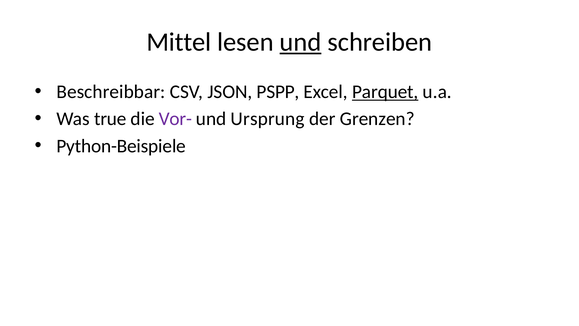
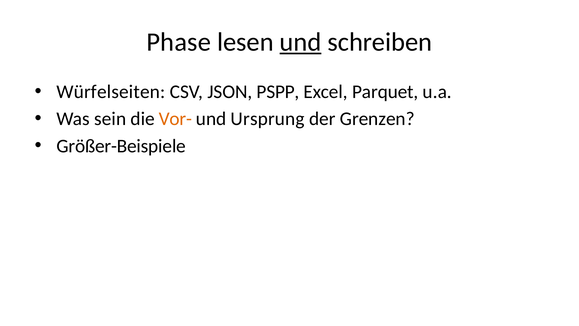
Mittel: Mittel -> Phase
Beschreibbar: Beschreibbar -> Würfelseiten
Parquet underline: present -> none
true: true -> sein
Vor- colour: purple -> orange
Python-Beispiele: Python-Beispiele -> Größer-Beispiele
